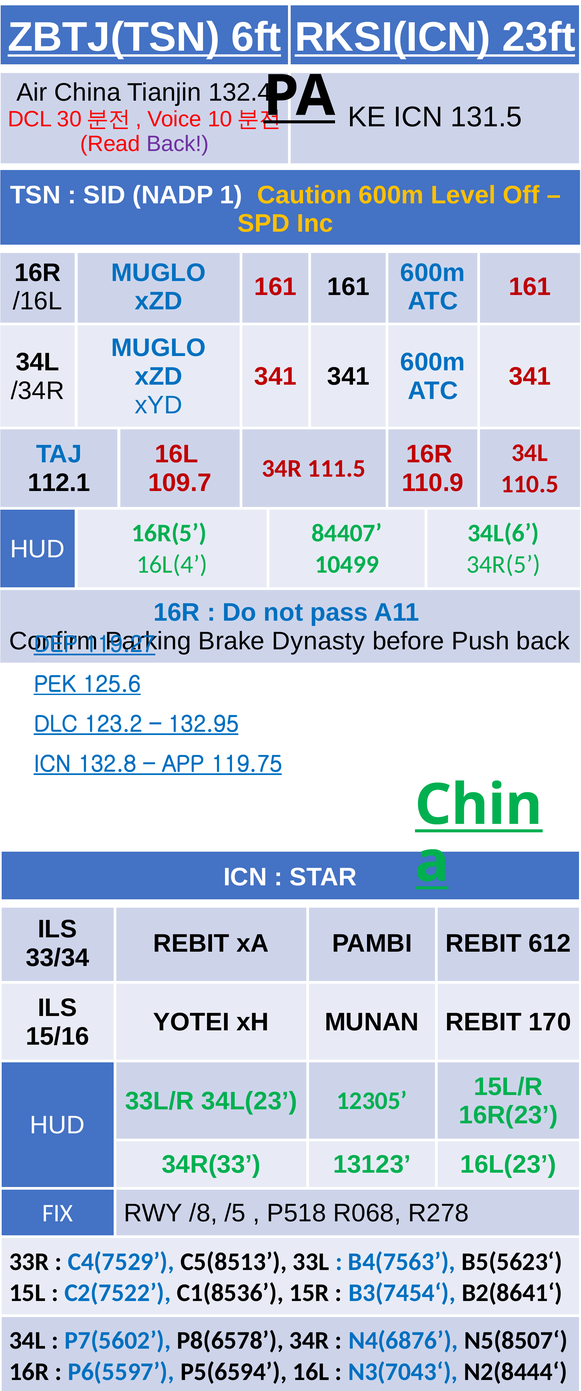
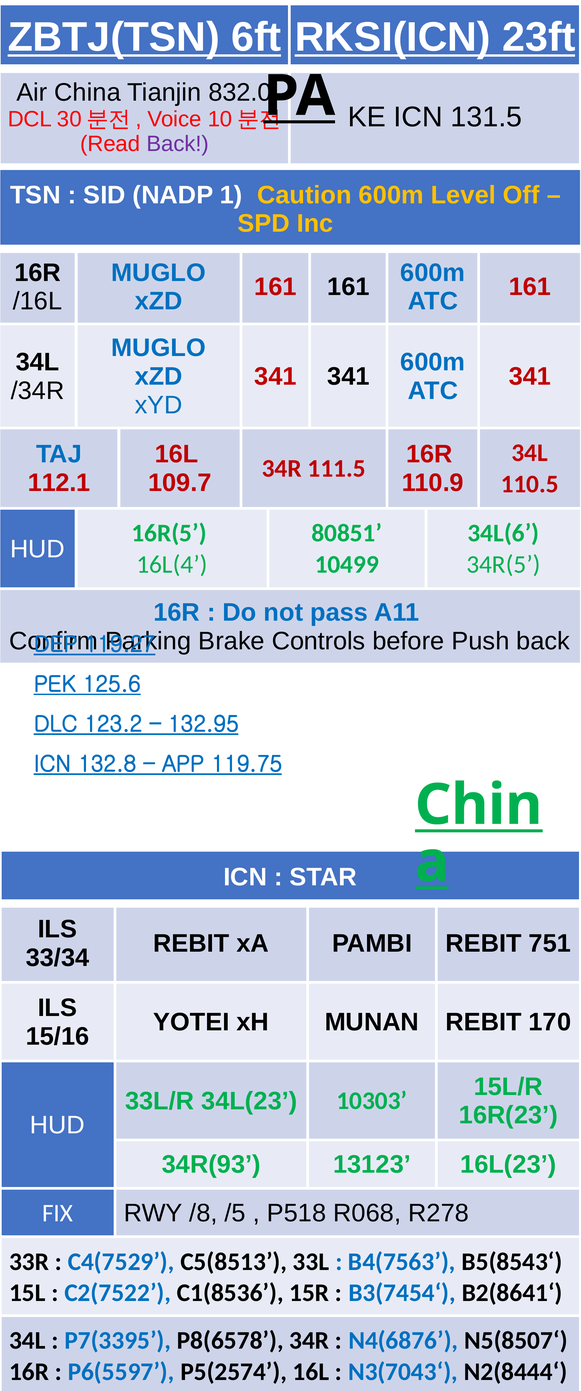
132.4: 132.4 -> 832.0
112.1 colour: black -> red
84407: 84407 -> 80851
Dynasty: Dynasty -> Controls
612: 612 -> 751
12305: 12305 -> 10303
34R(33: 34R(33 -> 34R(93
B5(5623‘: B5(5623‘ -> B5(8543‘
P7(5602: P7(5602 -> P7(3395
P5(6594: P5(6594 -> P5(2574
